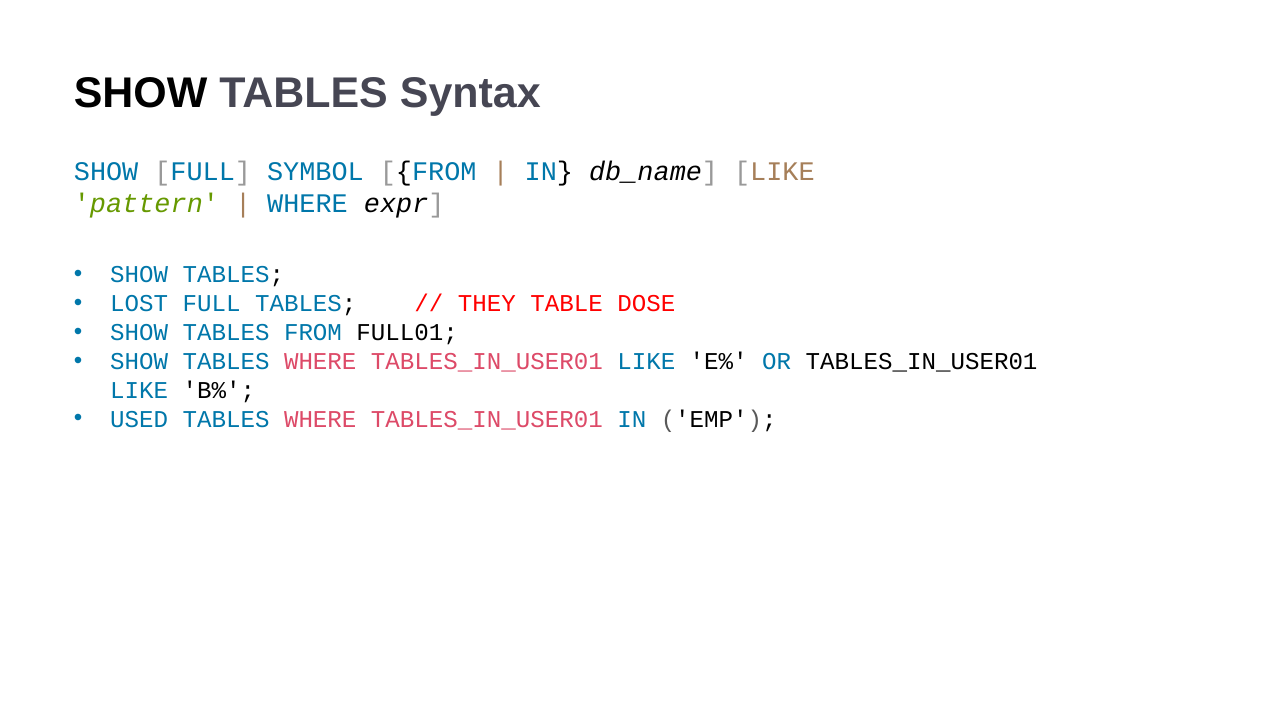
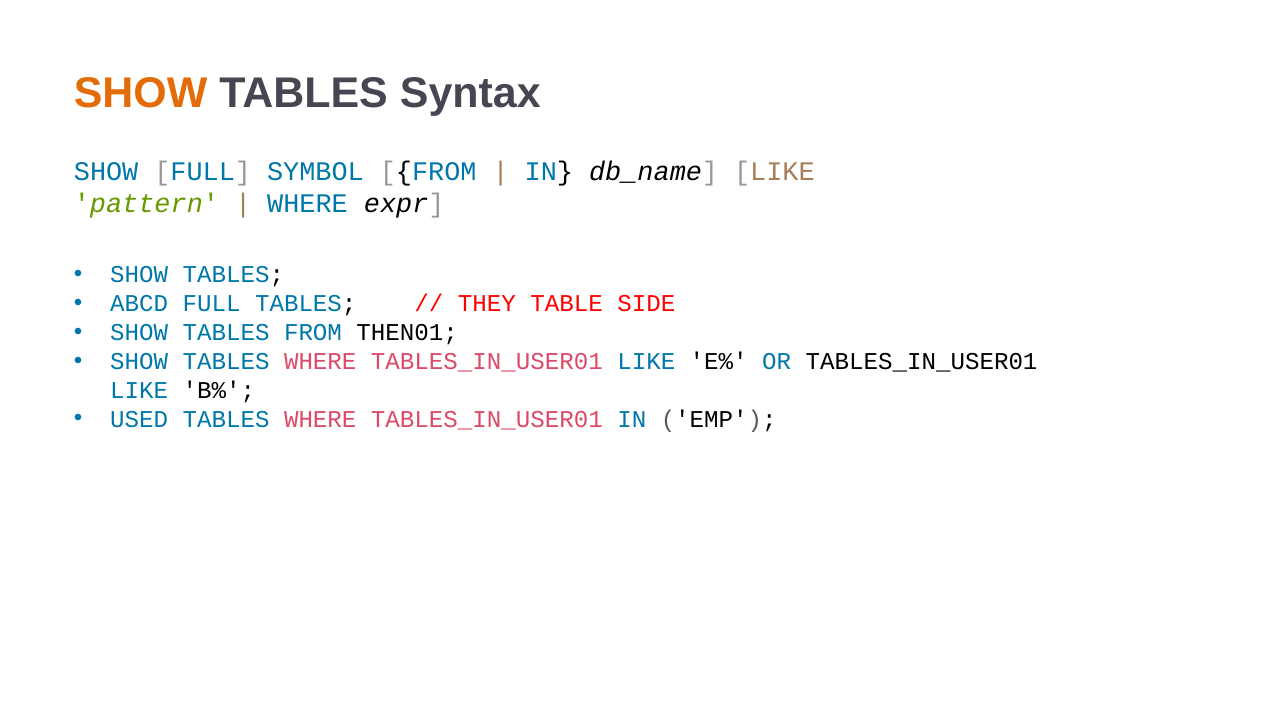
SHOW at (141, 93) colour: black -> orange
LOST: LOST -> ABCD
DOSE: DOSE -> SIDE
FULL01: FULL01 -> THEN01
